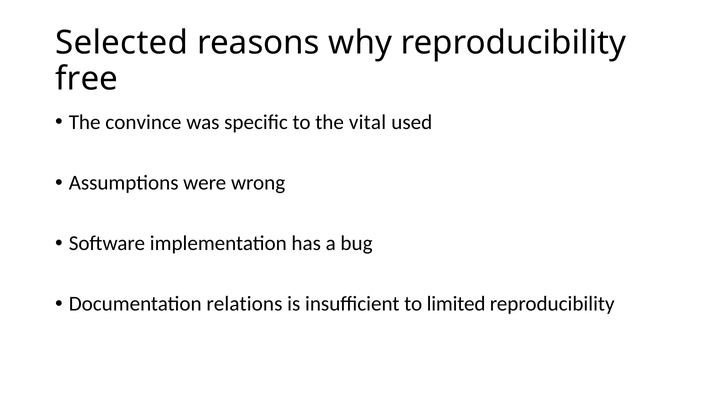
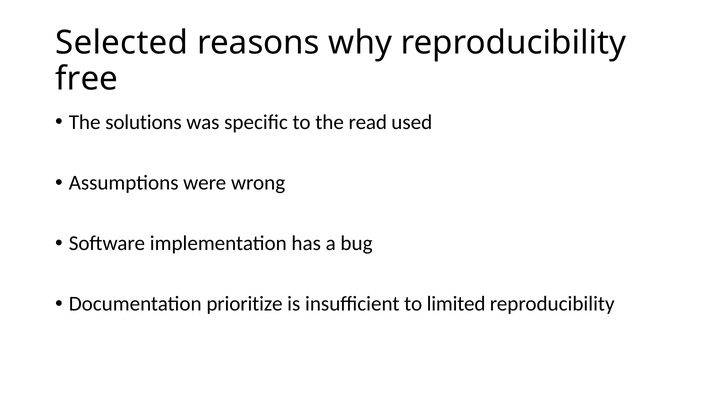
convince: convince -> solutions
vital: vital -> read
relations: relations -> prioritize
